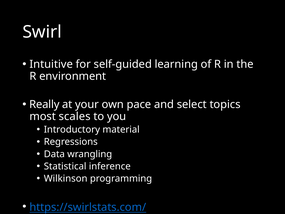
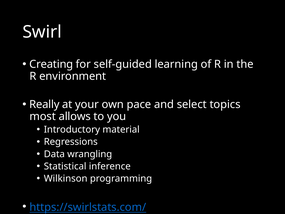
Intuitive: Intuitive -> Creating
scales: scales -> allows
